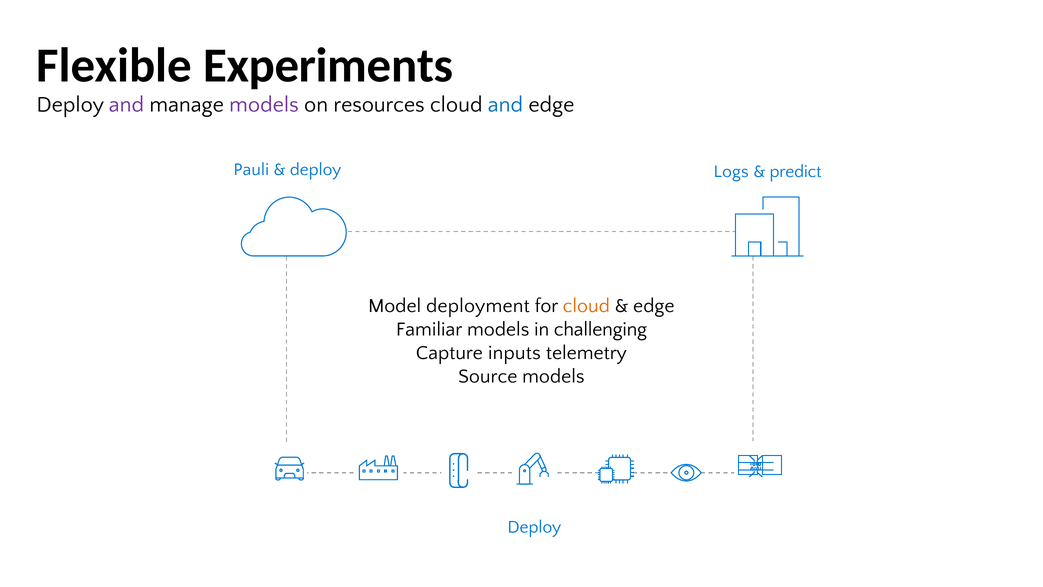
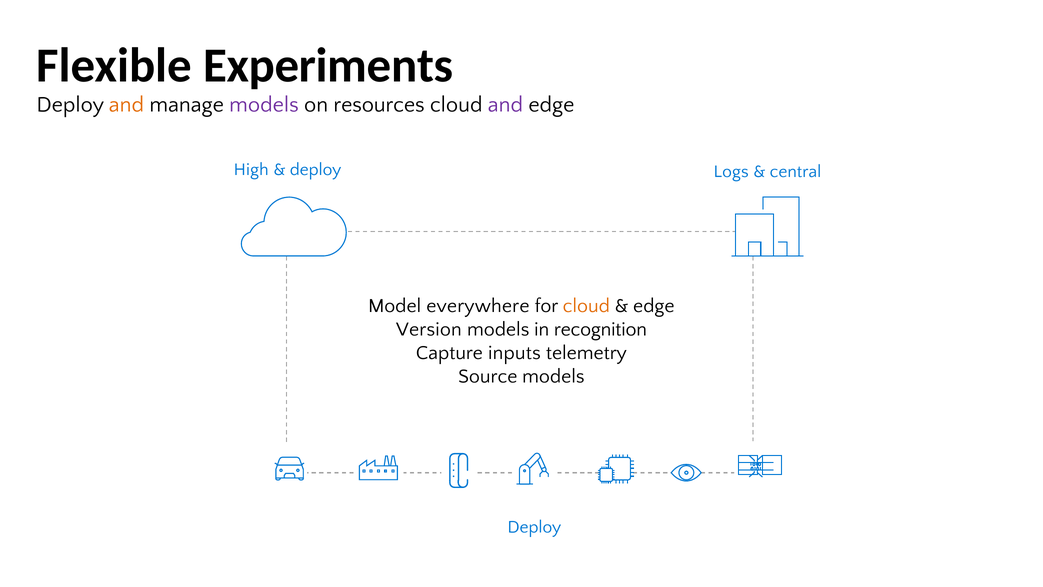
and at (126, 105) colour: purple -> orange
and at (505, 105) colour: blue -> purple
Pauli: Pauli -> High
predict: predict -> central
deployment: deployment -> everywhere
Familiar: Familiar -> Version
challenging: challenging -> recognition
